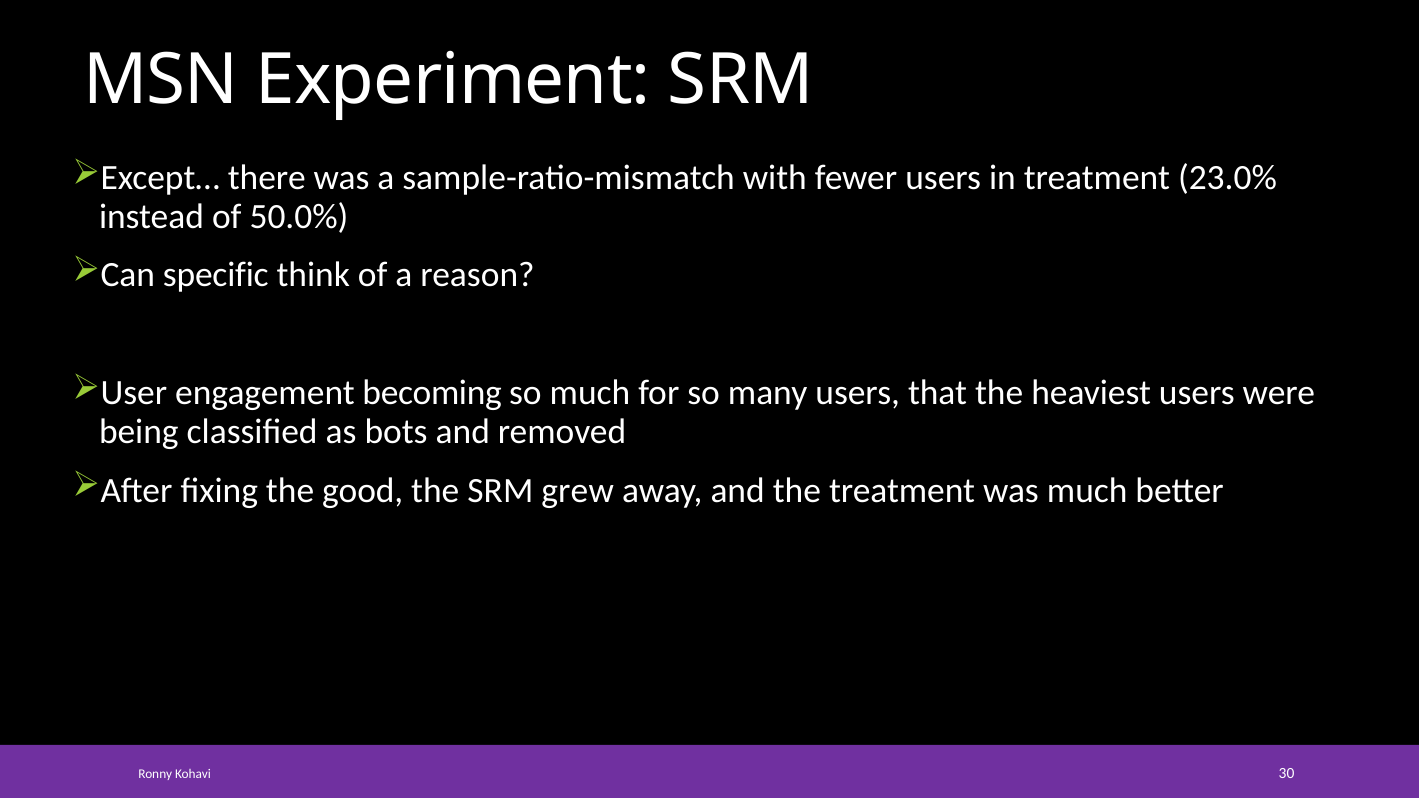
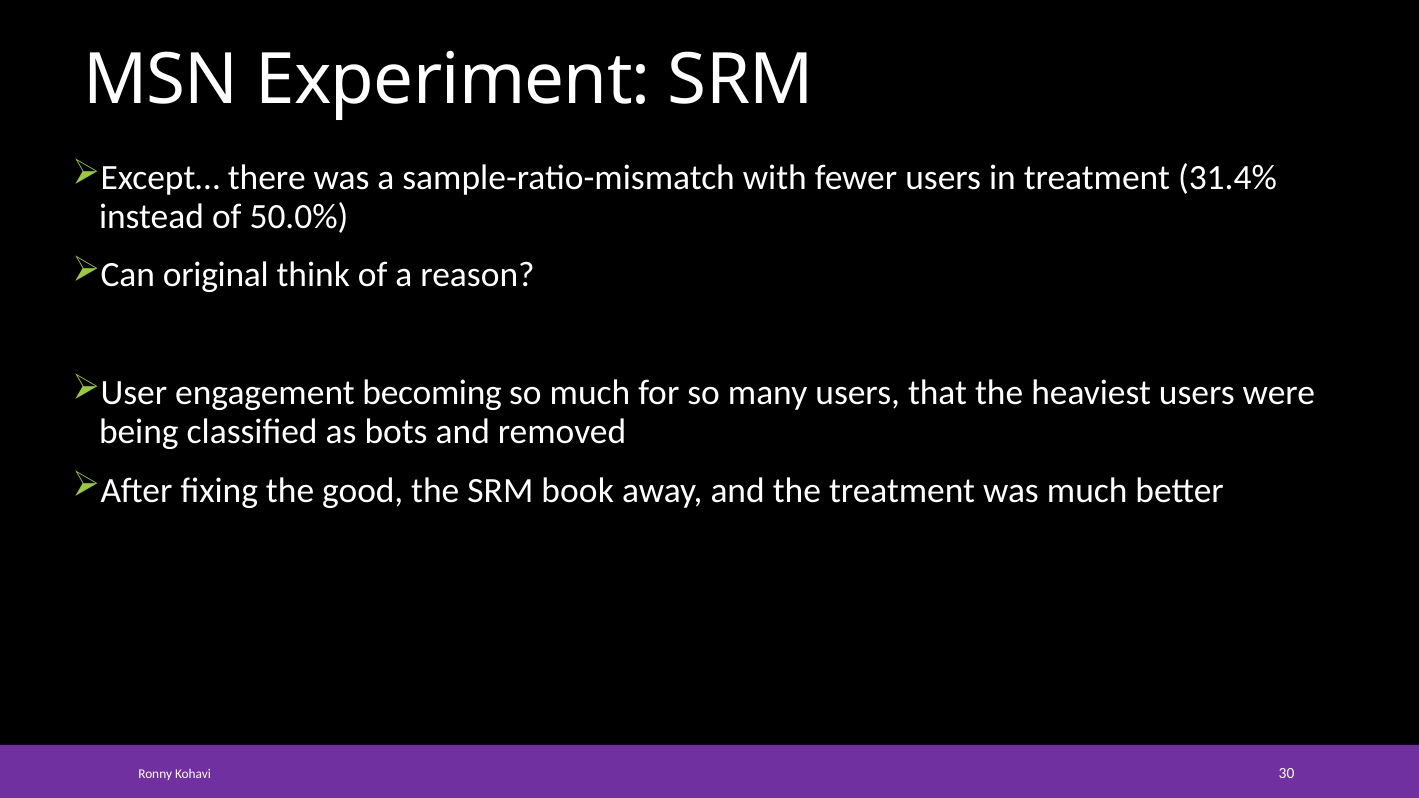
23.0%: 23.0% -> 31.4%
specific: specific -> original
grew: grew -> book
